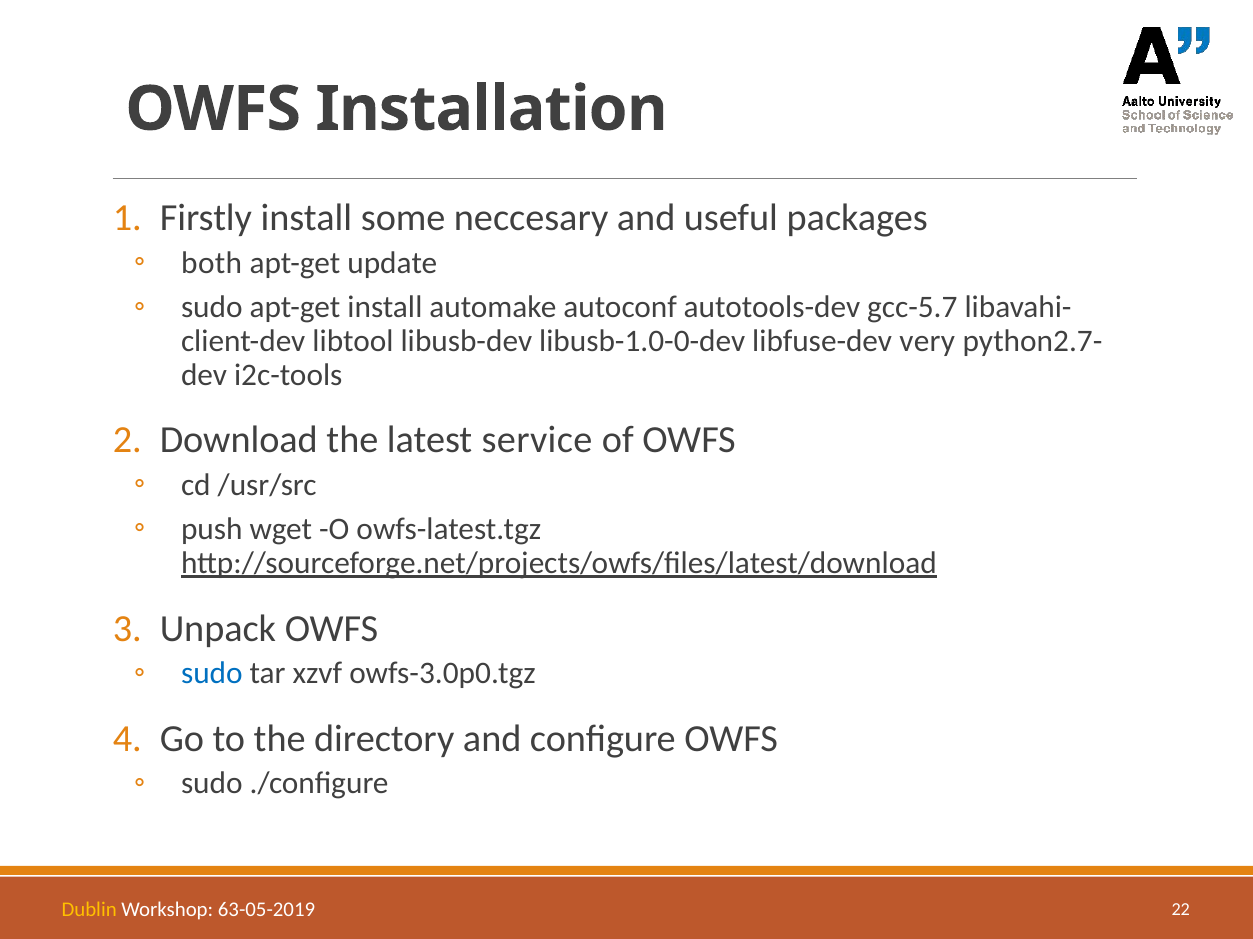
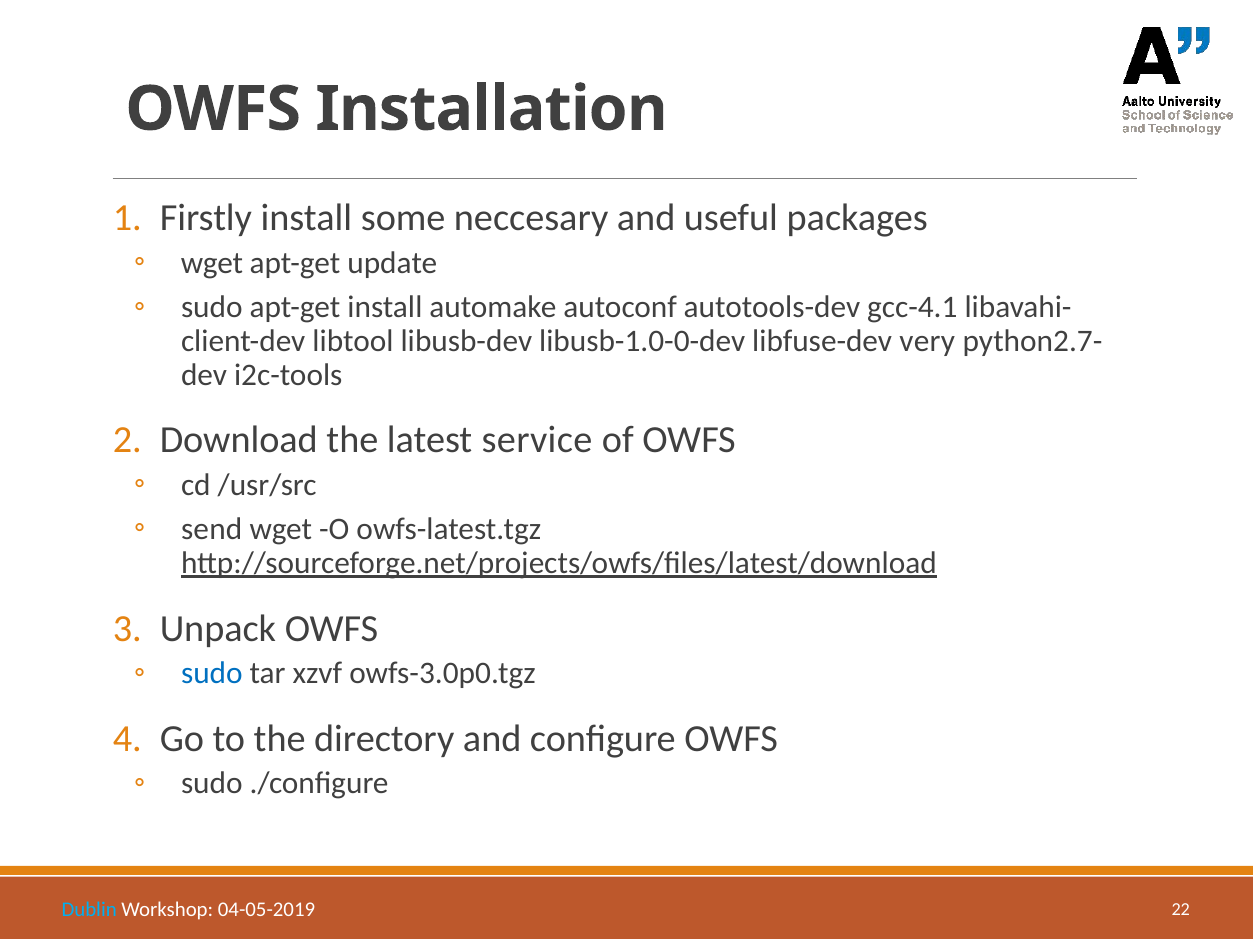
both at (212, 263): both -> wget
gcc-5.7: gcc-5.7 -> gcc-4.1
push: push -> send
Dublin colour: yellow -> light blue
63-05-2019: 63-05-2019 -> 04-05-2019
